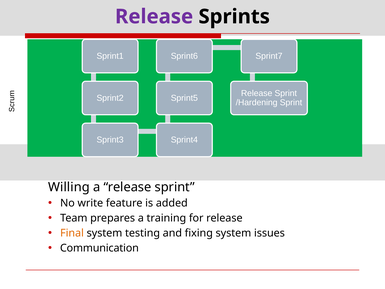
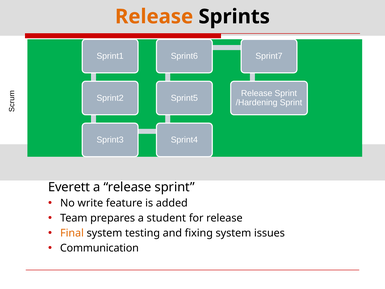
Release at (154, 17) colour: purple -> orange
Willing: Willing -> Everett
training: training -> student
